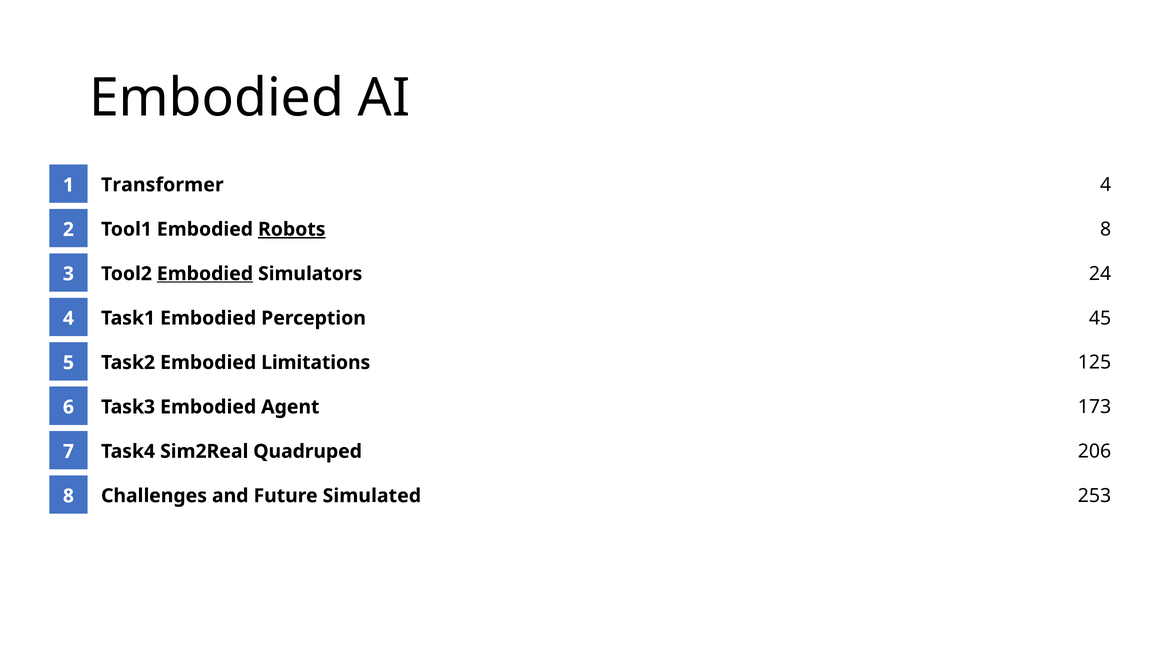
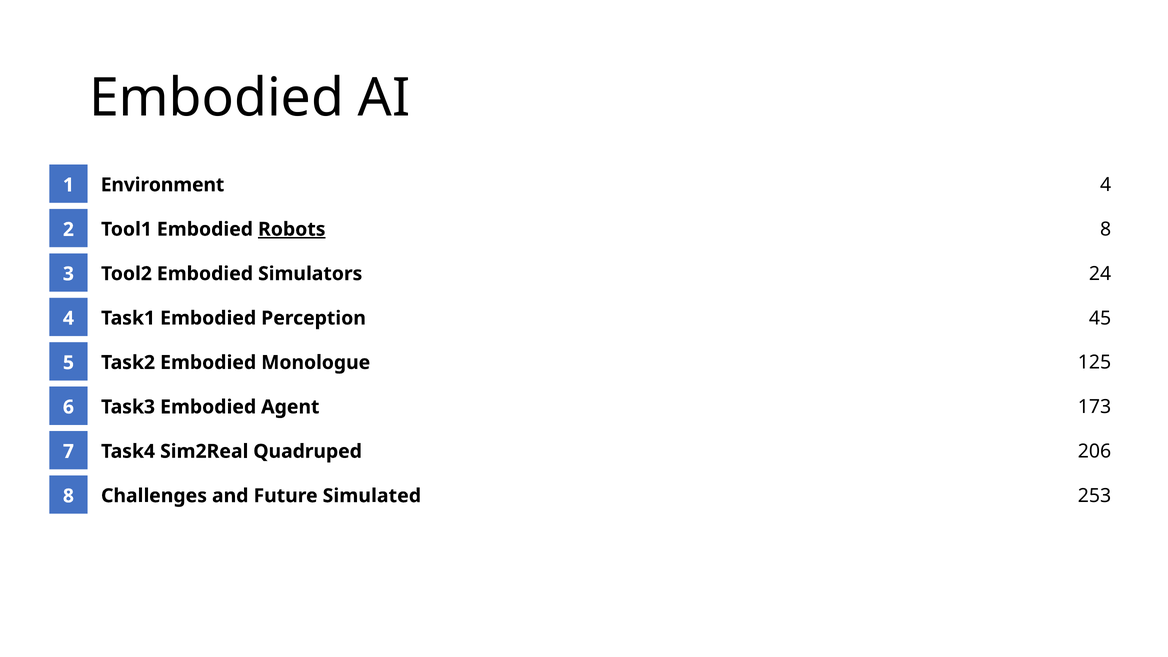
Transformer: Transformer -> Environment
Embodied at (205, 274) underline: present -> none
Limitations: Limitations -> Monologue
